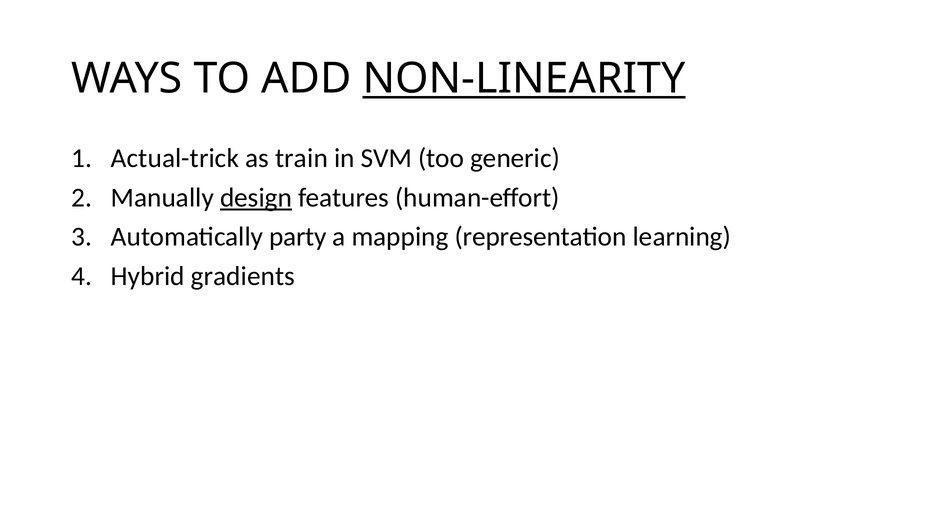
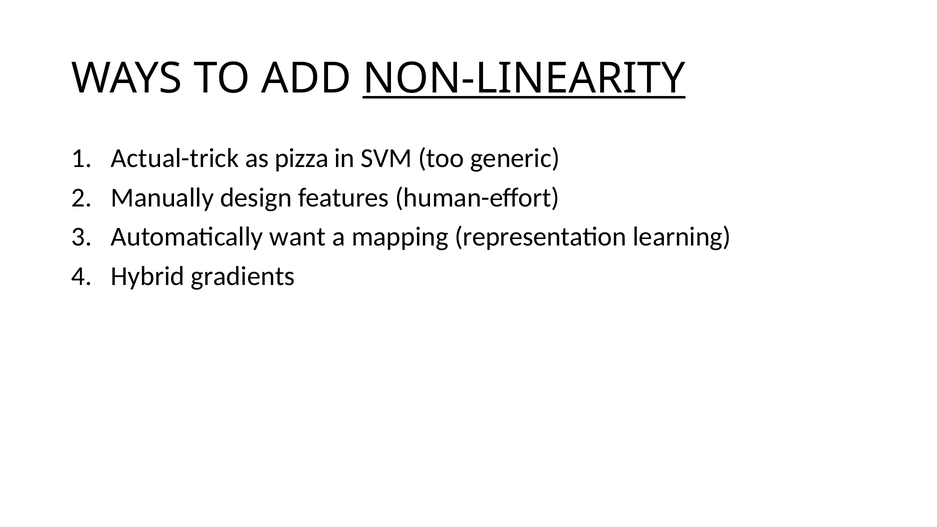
train: train -> pizza
design underline: present -> none
party: party -> want
